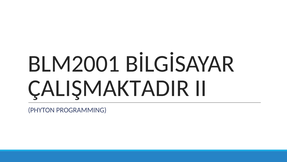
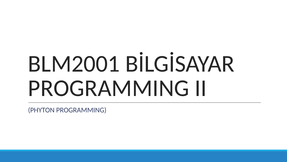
ÇALIŞMAKTADIR at (109, 88): ÇALIŞMAKTADIR -> PROGRAMMING
